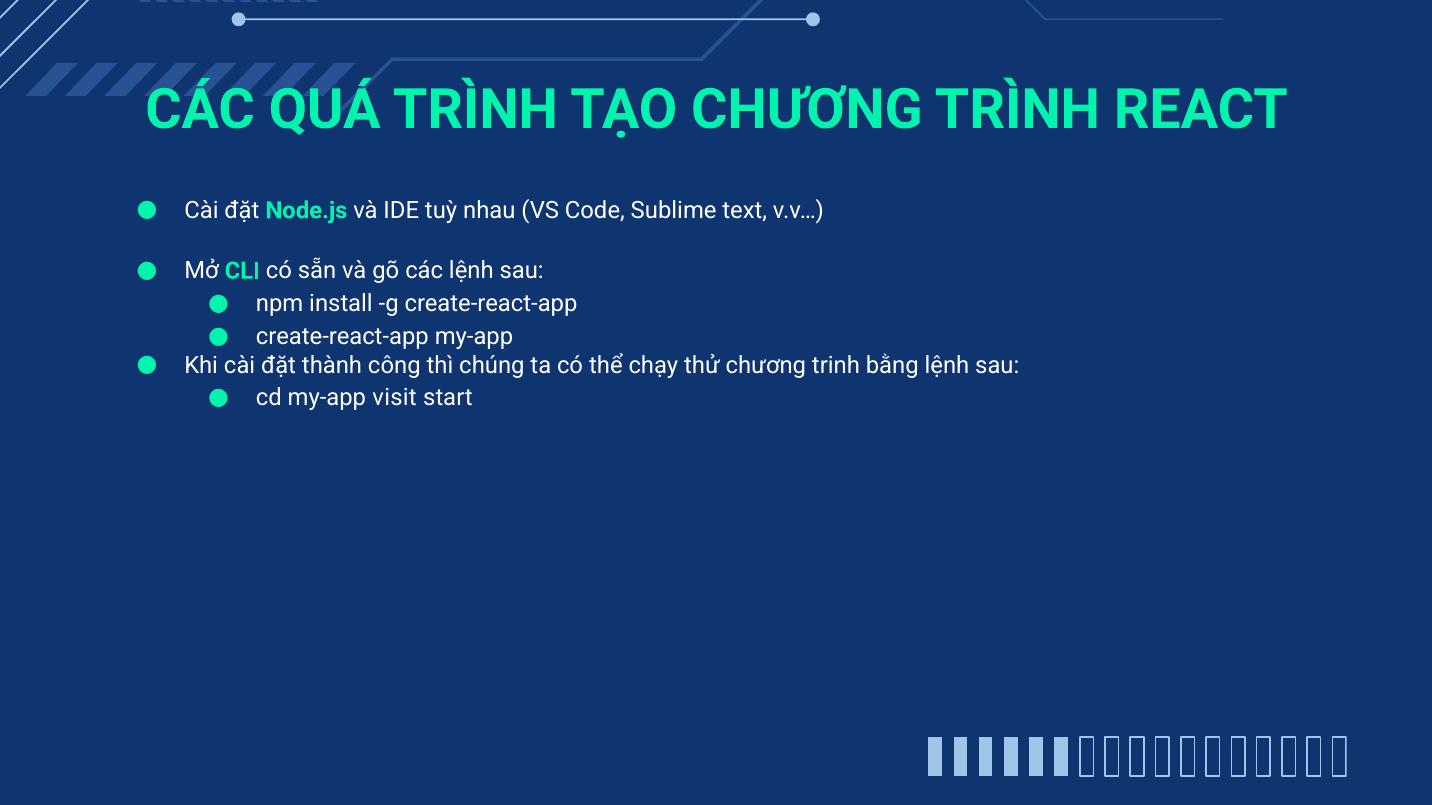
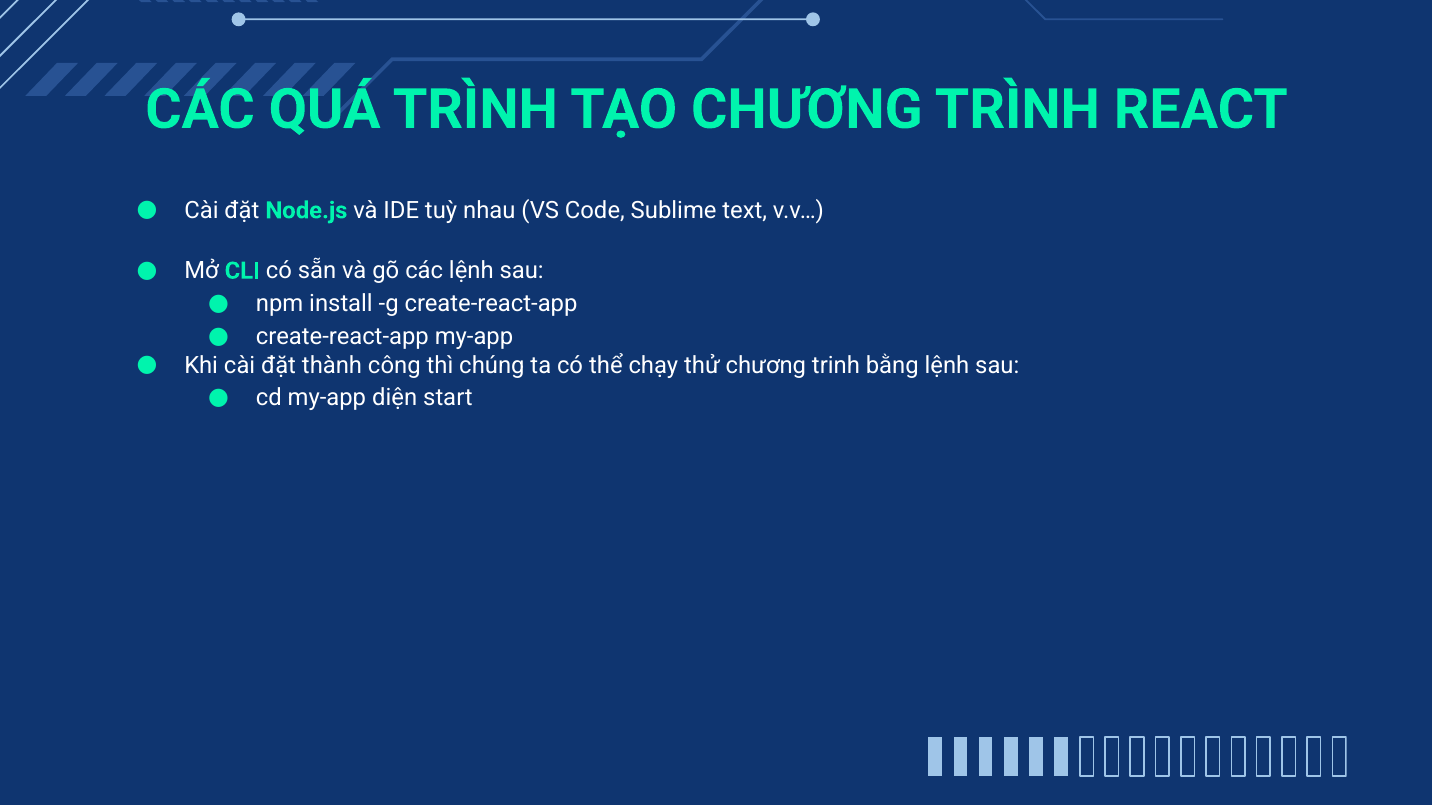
visit: visit -> diện
